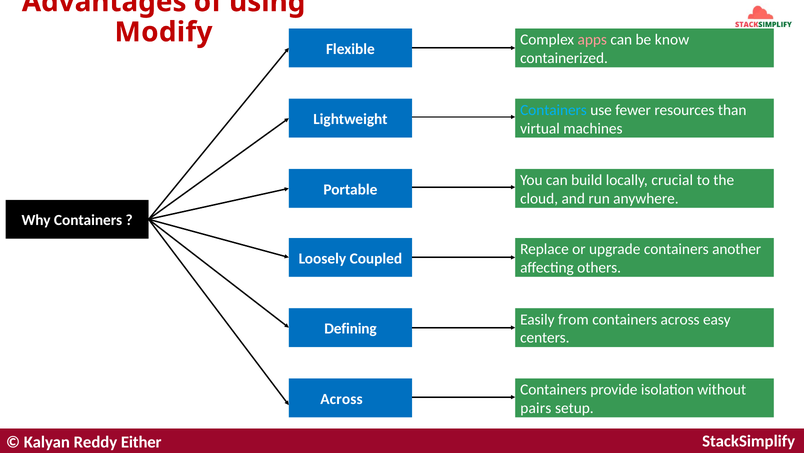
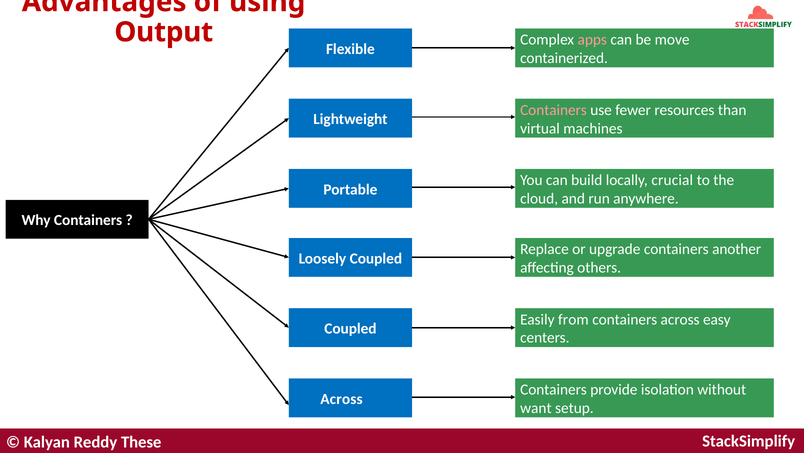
Modify: Modify -> Output
know: know -> move
Containers at (553, 110) colour: light blue -> pink
Defining at (350, 328): Defining -> Coupled
pairs: pairs -> want
Either: Either -> These
